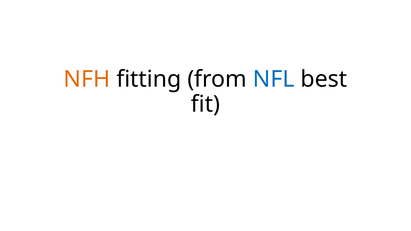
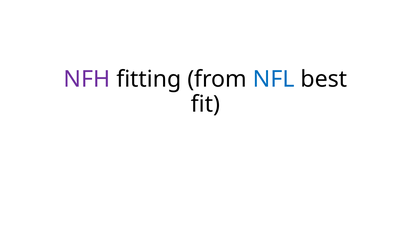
NFH colour: orange -> purple
